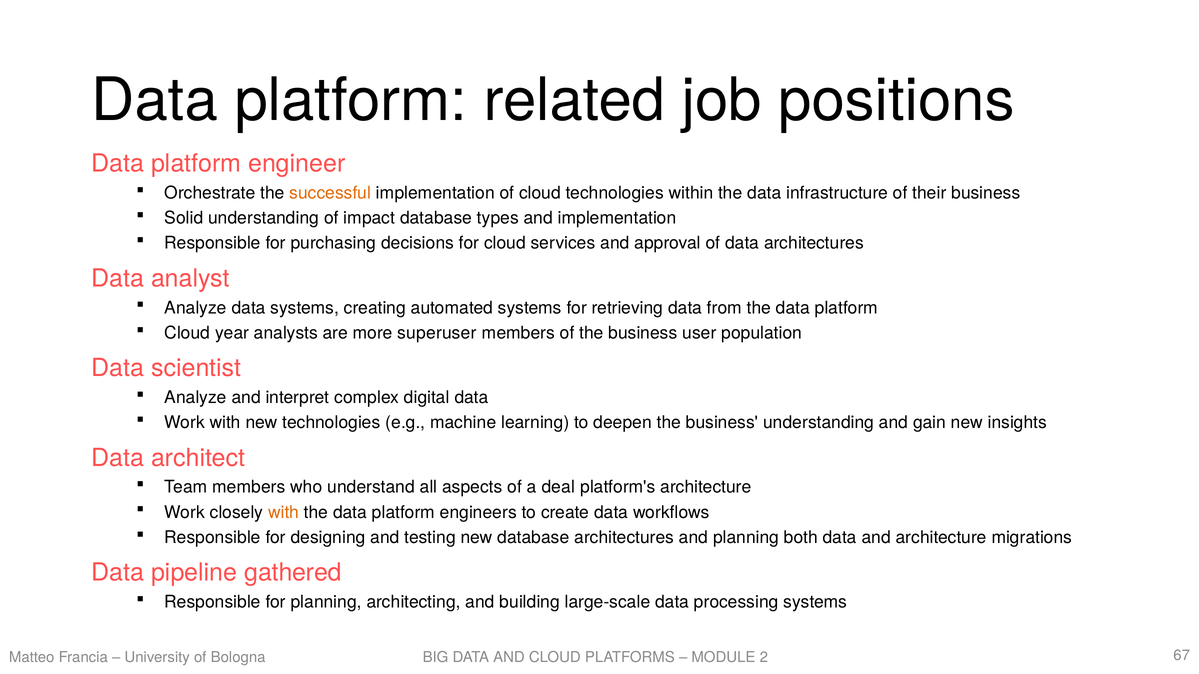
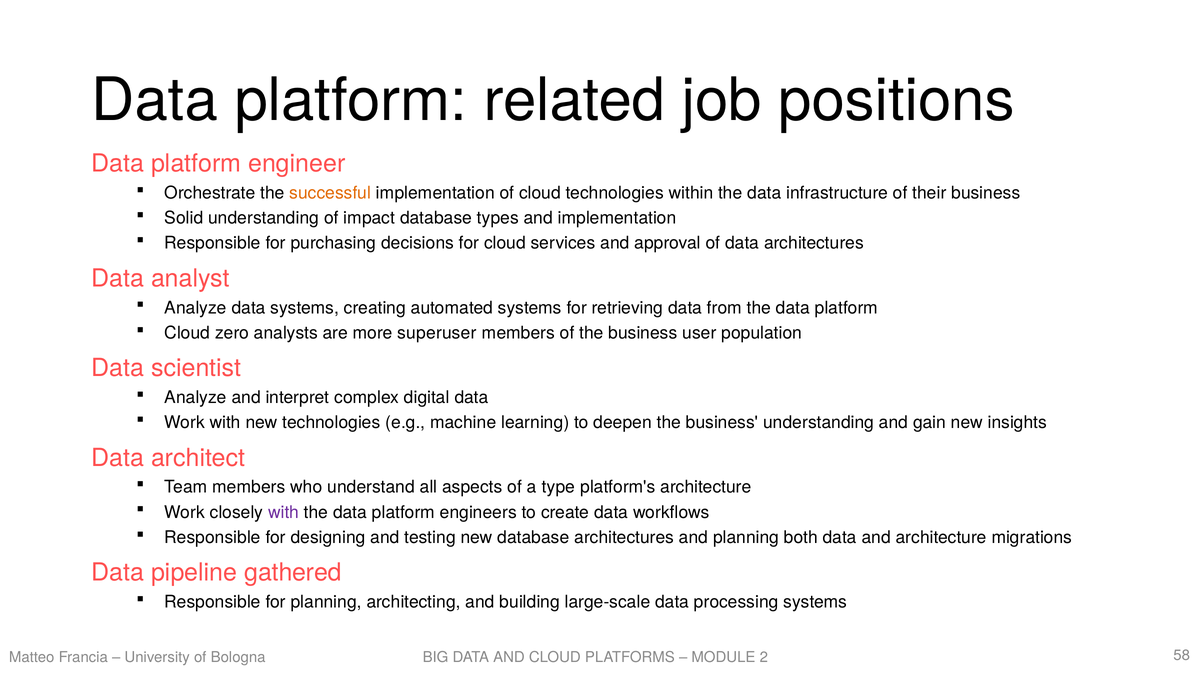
year: year -> zero
deal: deal -> type
with at (284, 513) colour: orange -> purple
67: 67 -> 58
